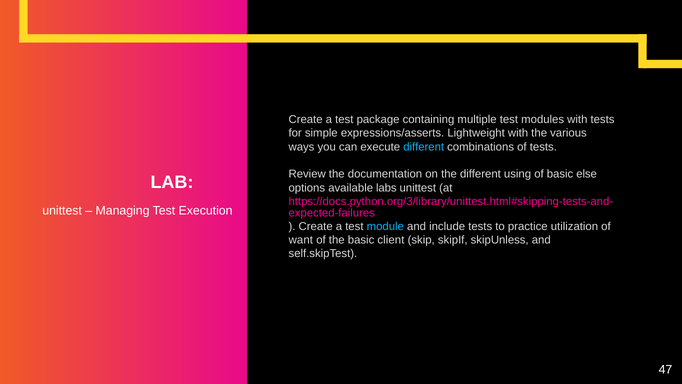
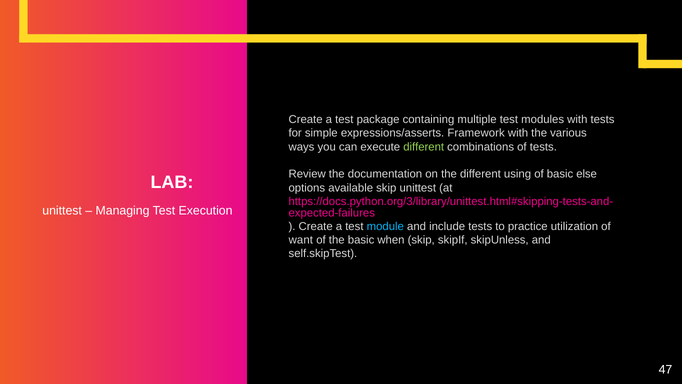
Lightweight: Lightweight -> Framework
different at (424, 147) colour: light blue -> light green
available labs: labs -> skip
client: client -> when
